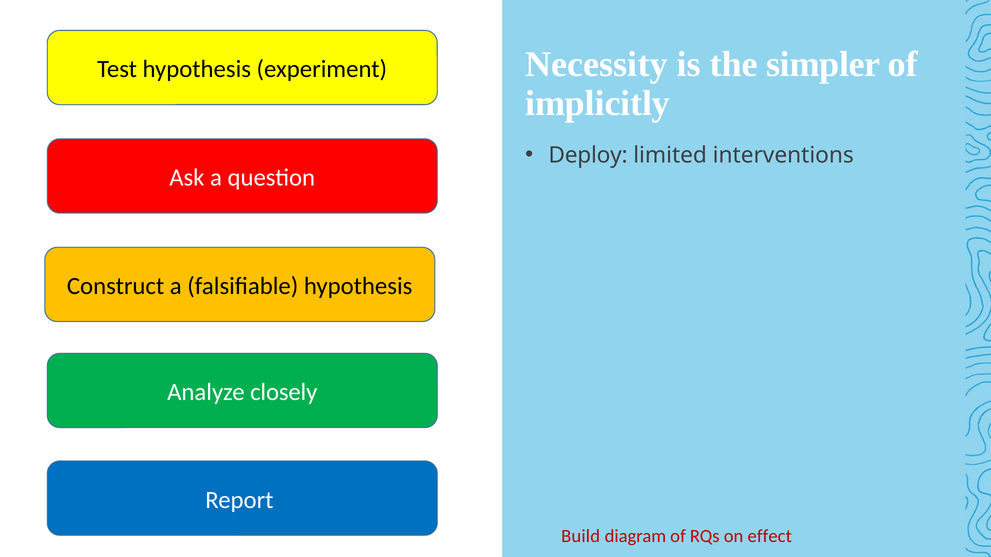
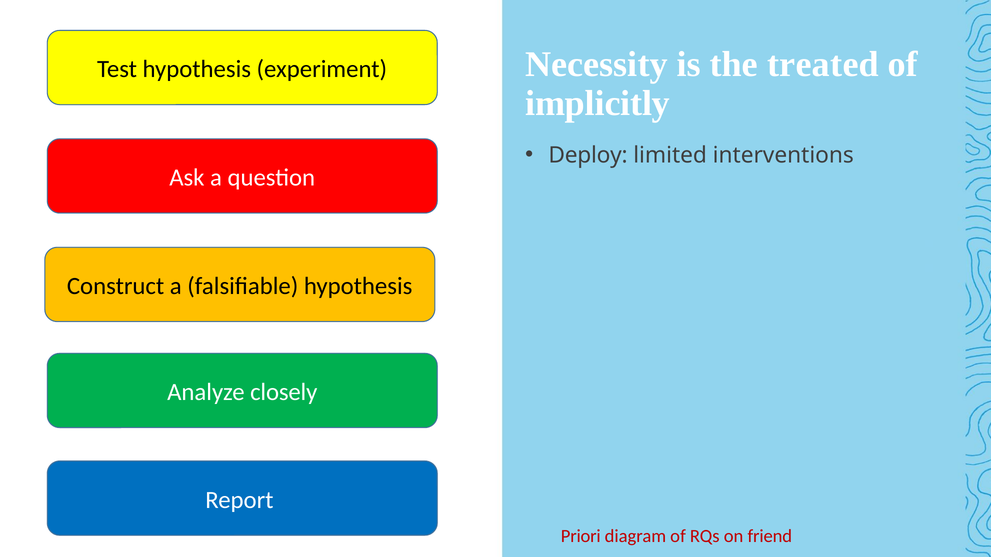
simpler: simpler -> treated
Build: Build -> Priori
effect: effect -> friend
